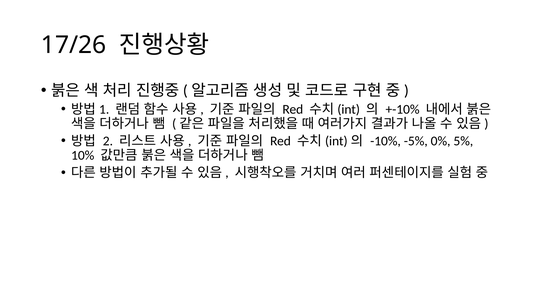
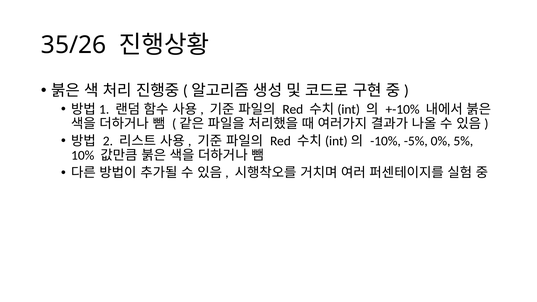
17/26: 17/26 -> 35/26
